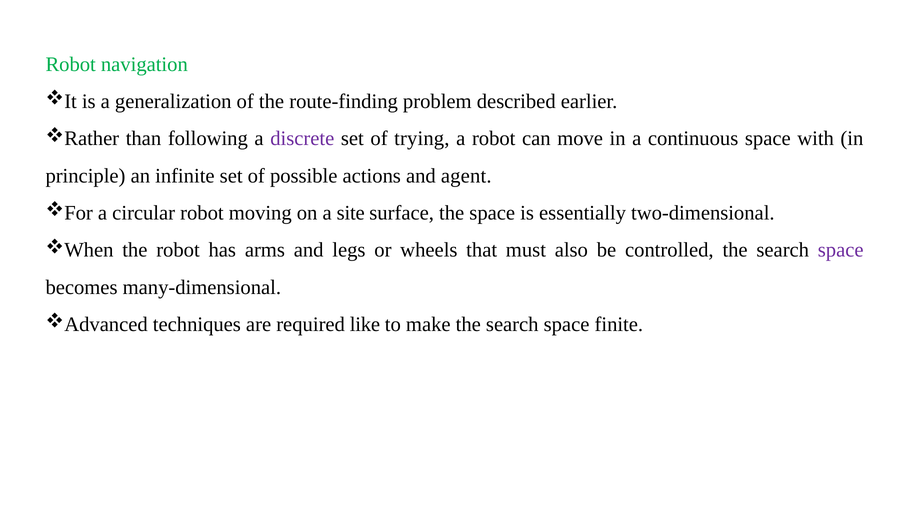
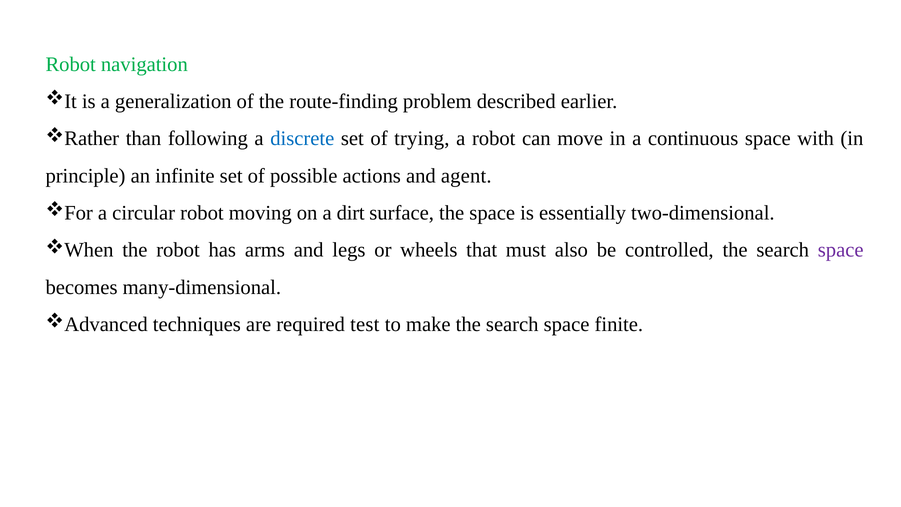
discrete colour: purple -> blue
site: site -> dirt
like: like -> test
